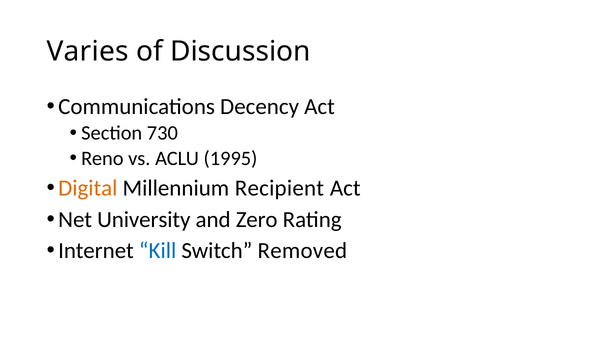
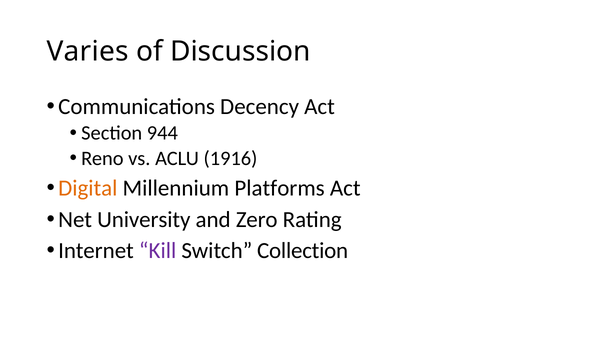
730: 730 -> 944
1995: 1995 -> 1916
Recipient: Recipient -> Platforms
Kill colour: blue -> purple
Removed: Removed -> Collection
